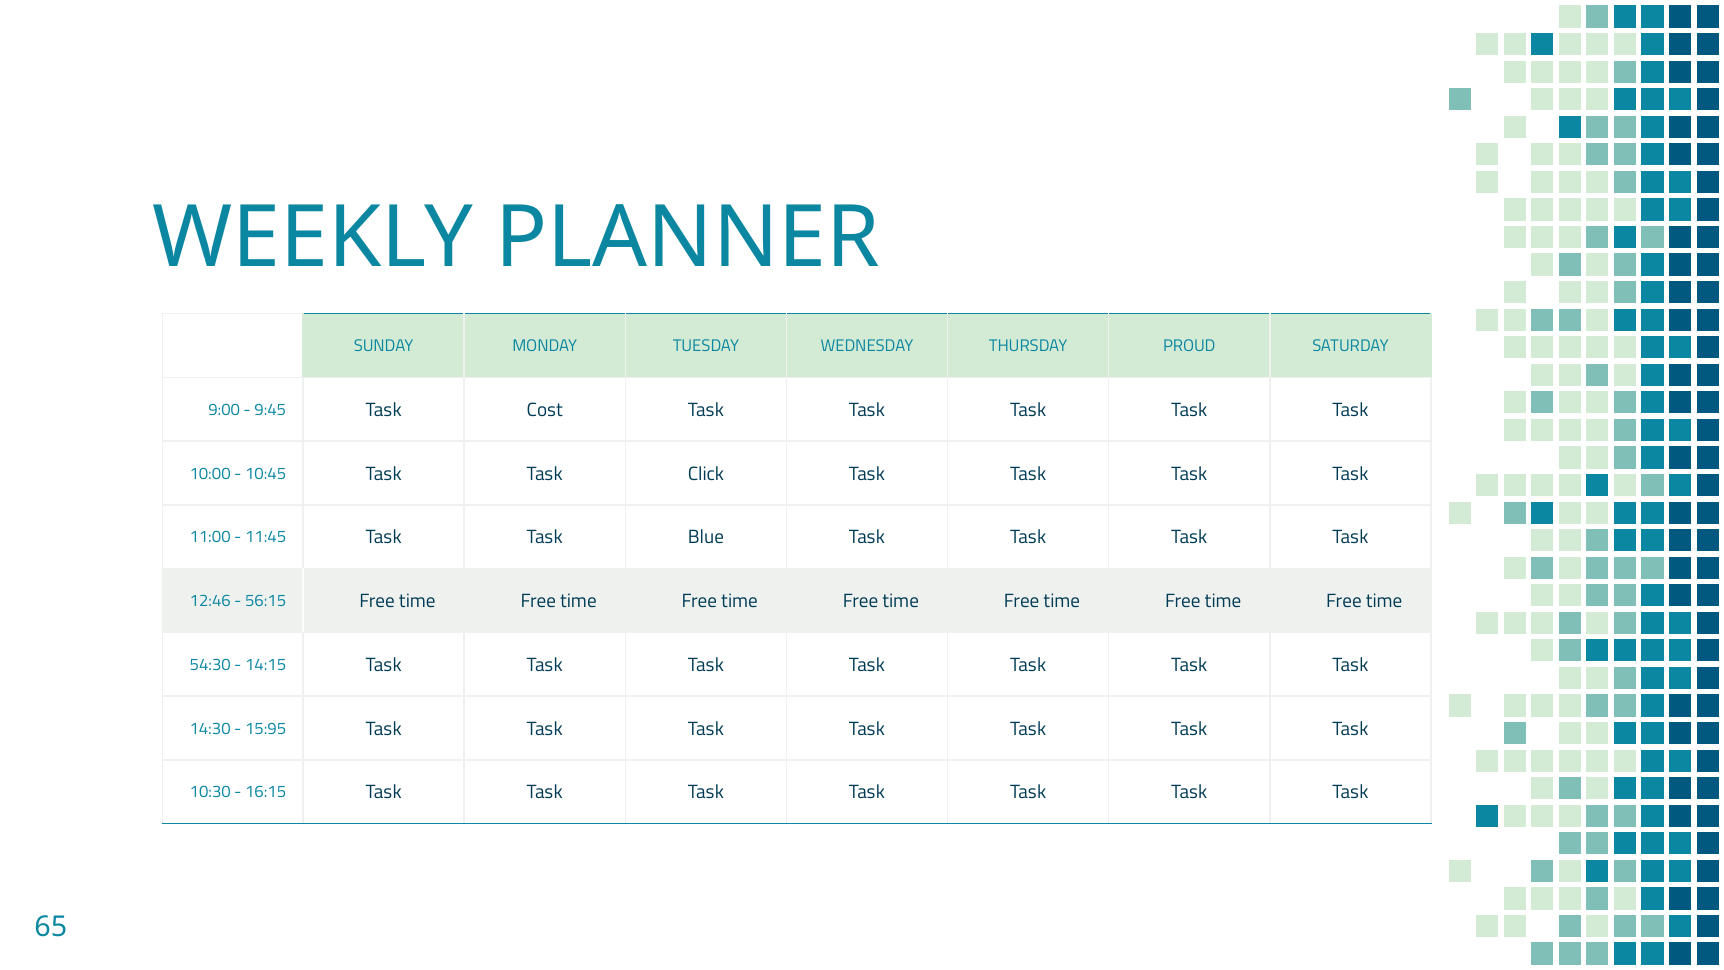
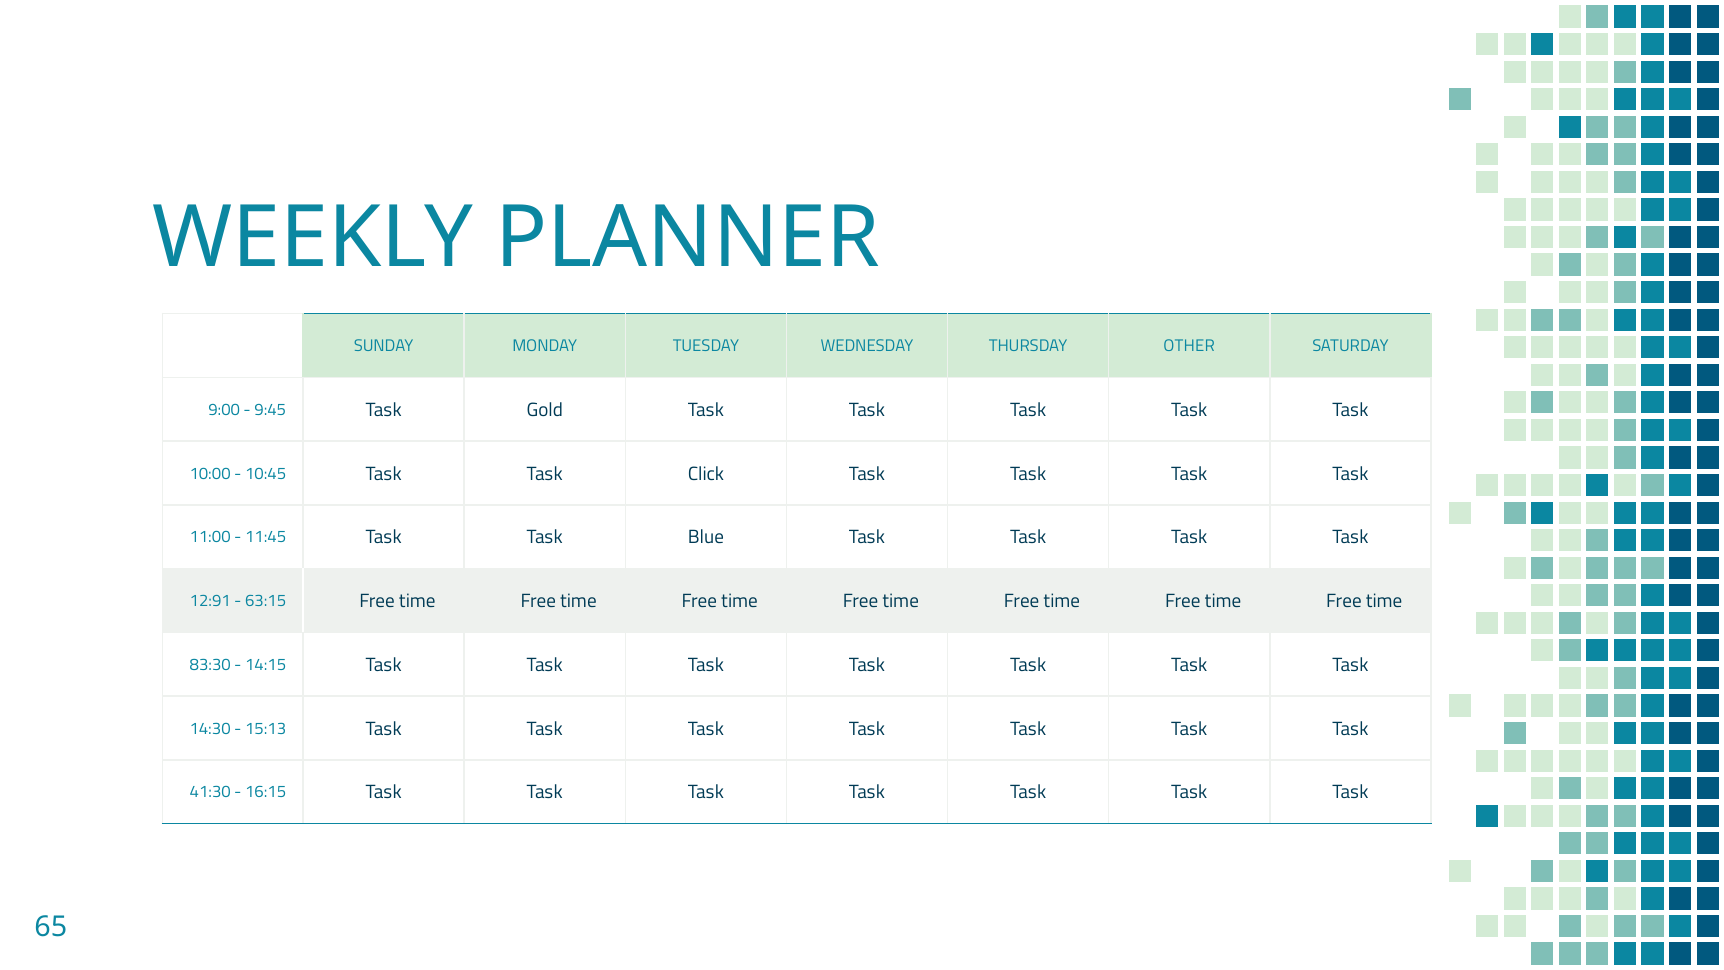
PROUD: PROUD -> OTHER
Cost: Cost -> Gold
12:46: 12:46 -> 12:91
56:15: 56:15 -> 63:15
54:30: 54:30 -> 83:30
15:95: 15:95 -> 15:13
10:30: 10:30 -> 41:30
